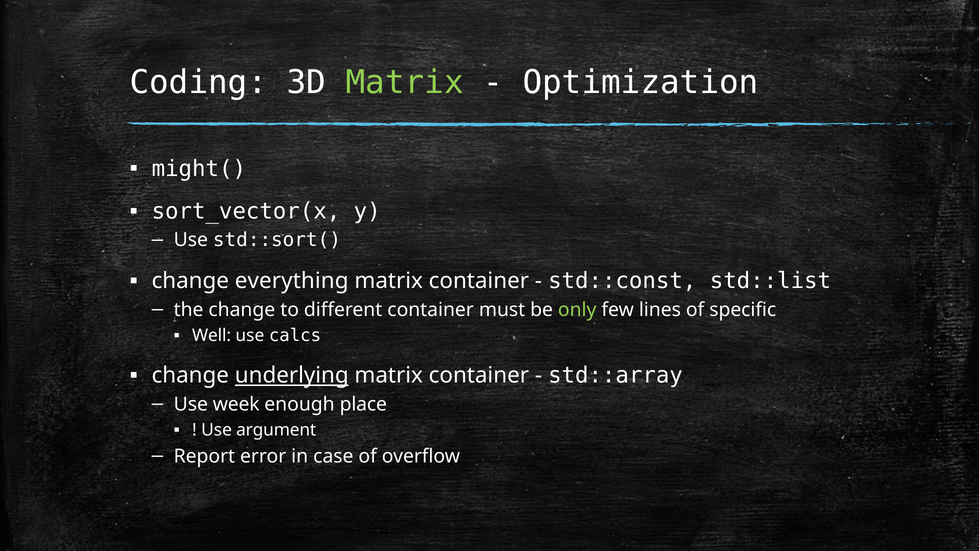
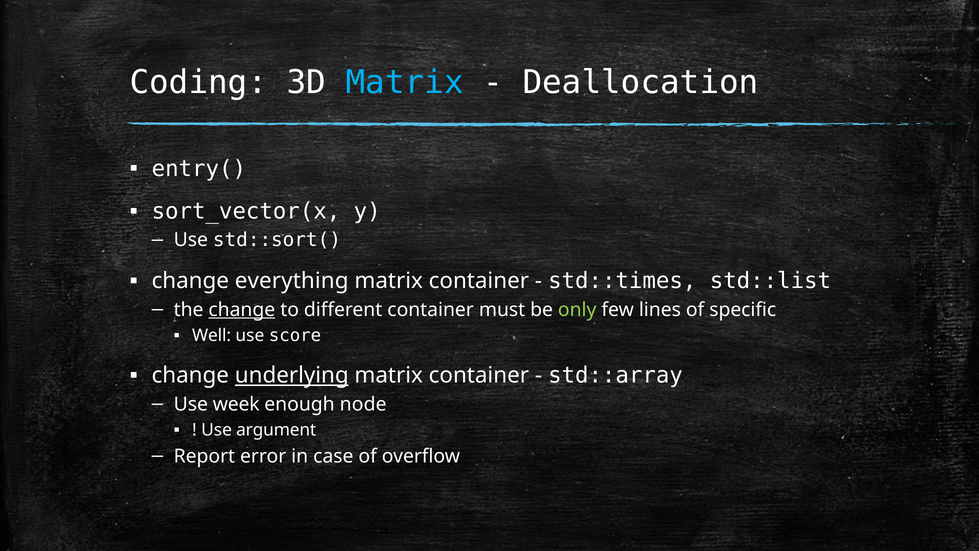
Matrix at (405, 83) colour: light green -> light blue
Optimization: Optimization -> Deallocation
might(: might( -> entry(
std::const: std::const -> std::times
change at (242, 310) underline: none -> present
calcs: calcs -> score
place: place -> node
